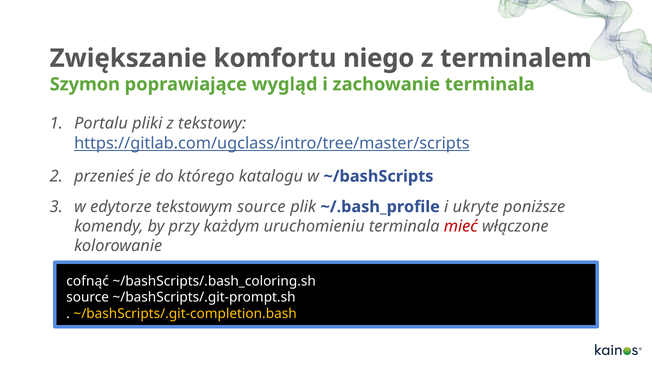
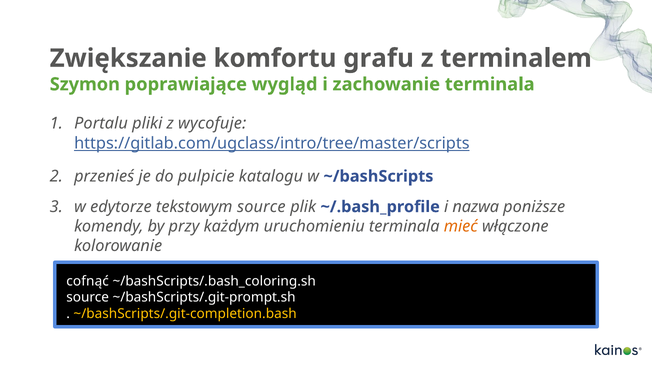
niego: niego -> grafu
tekstowy: tekstowy -> wycofuje
którego: którego -> pulpicie
ukryte: ukryte -> nazwa
mieć colour: red -> orange
